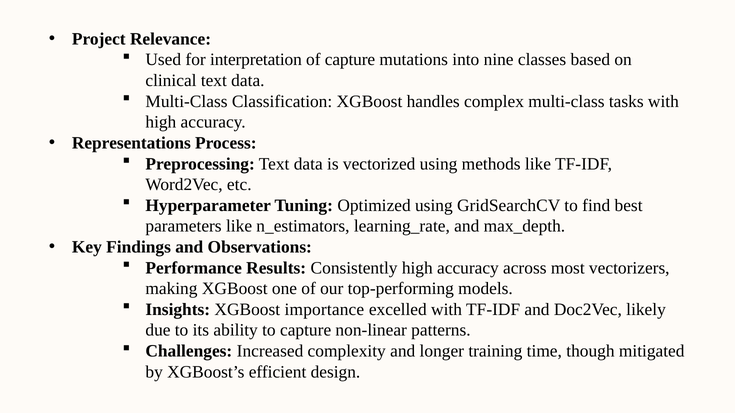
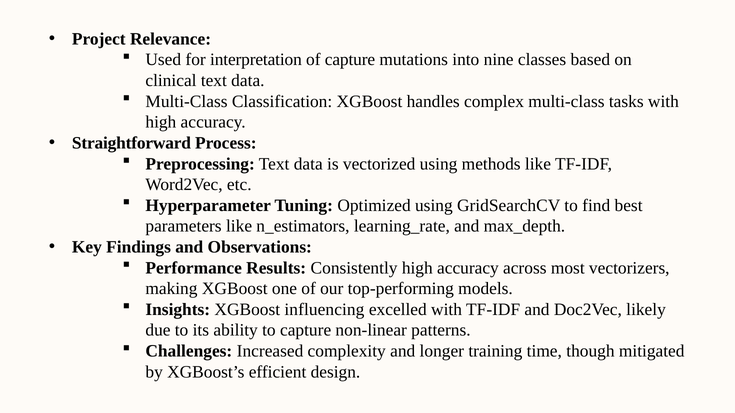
Representations: Representations -> Straightforward
importance: importance -> influencing
